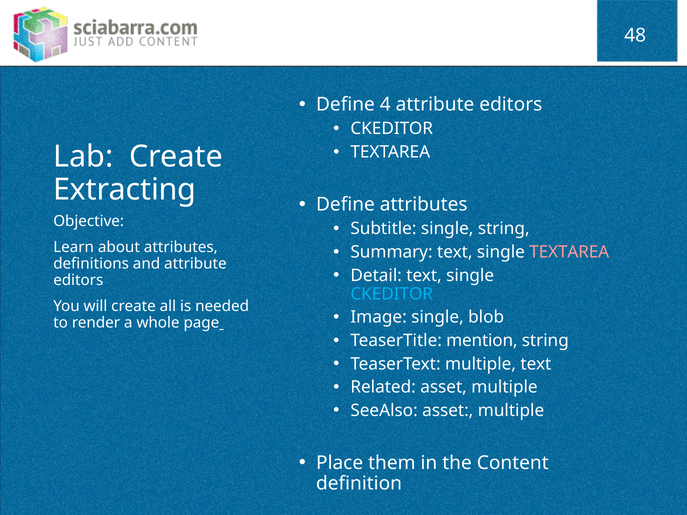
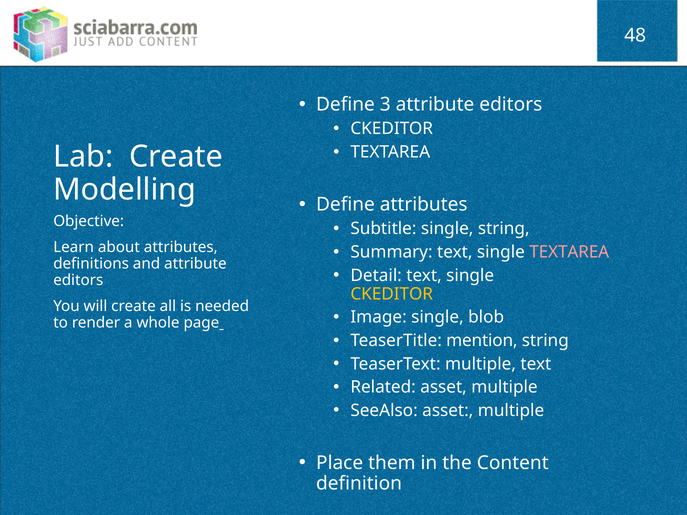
4: 4 -> 3
Extracting: Extracting -> Modelling
CKEDITOR at (392, 294) colour: light blue -> yellow
